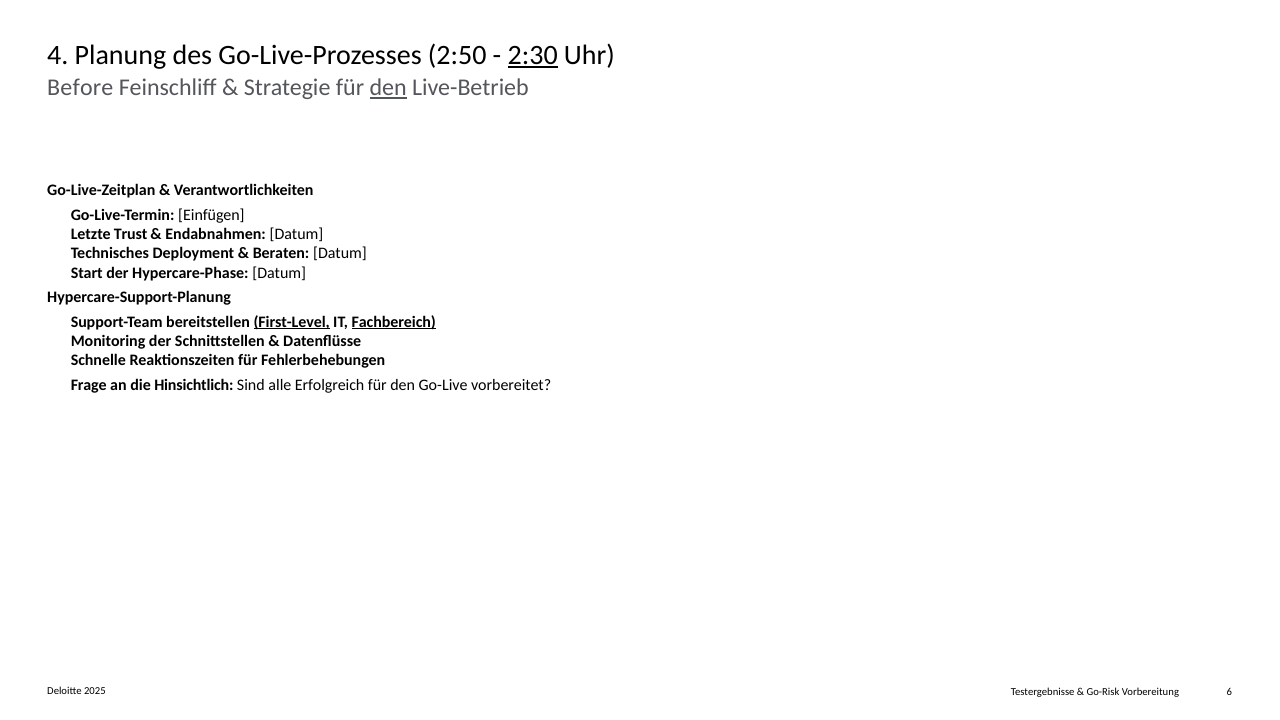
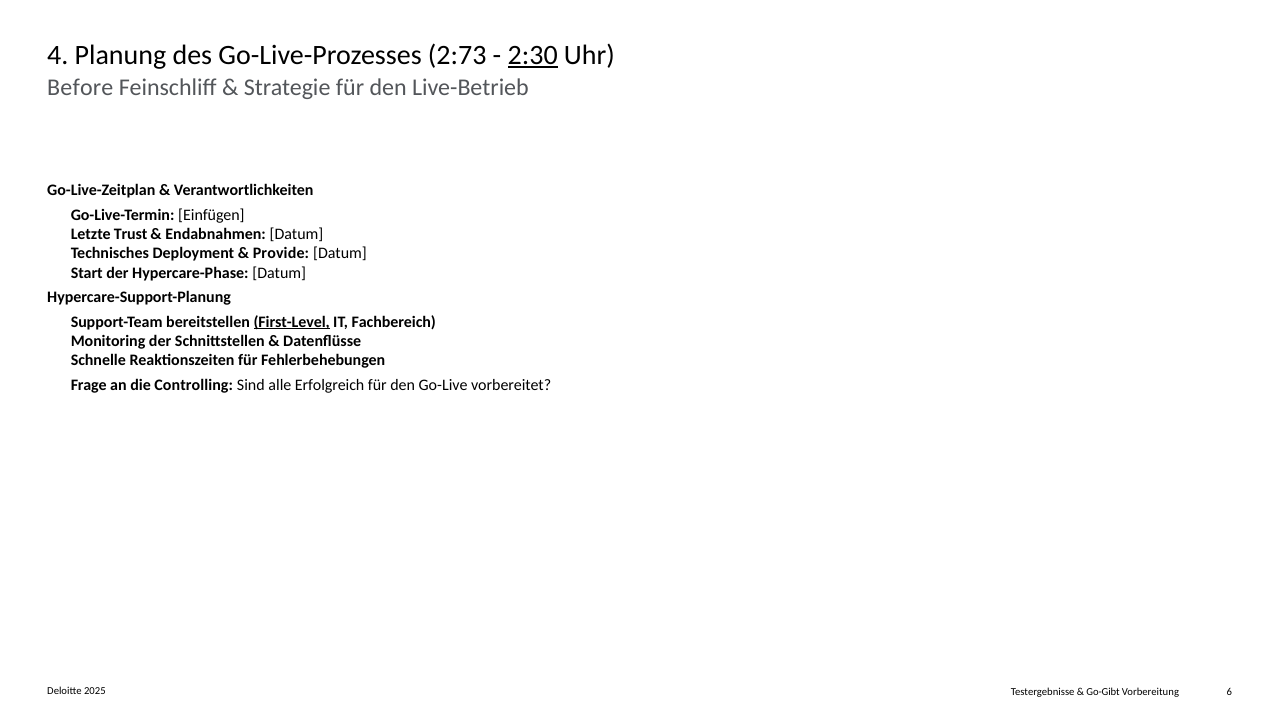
2:50: 2:50 -> 2:73
den at (388, 88) underline: present -> none
Beraten: Beraten -> Provide
Fachbereich underline: present -> none
Hinsichtlich: Hinsichtlich -> Controlling
Go-Risk: Go-Risk -> Go-Gibt
